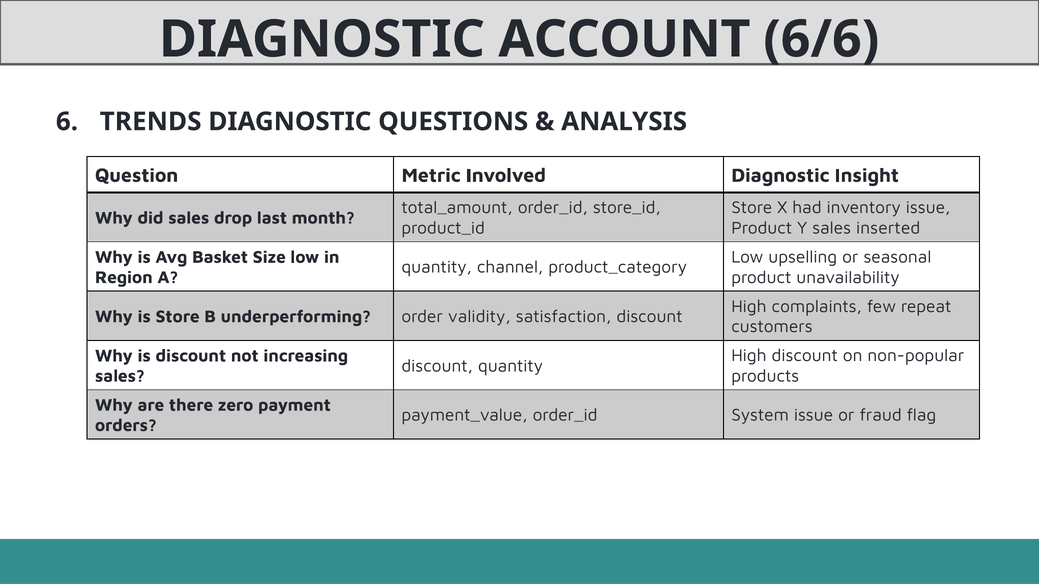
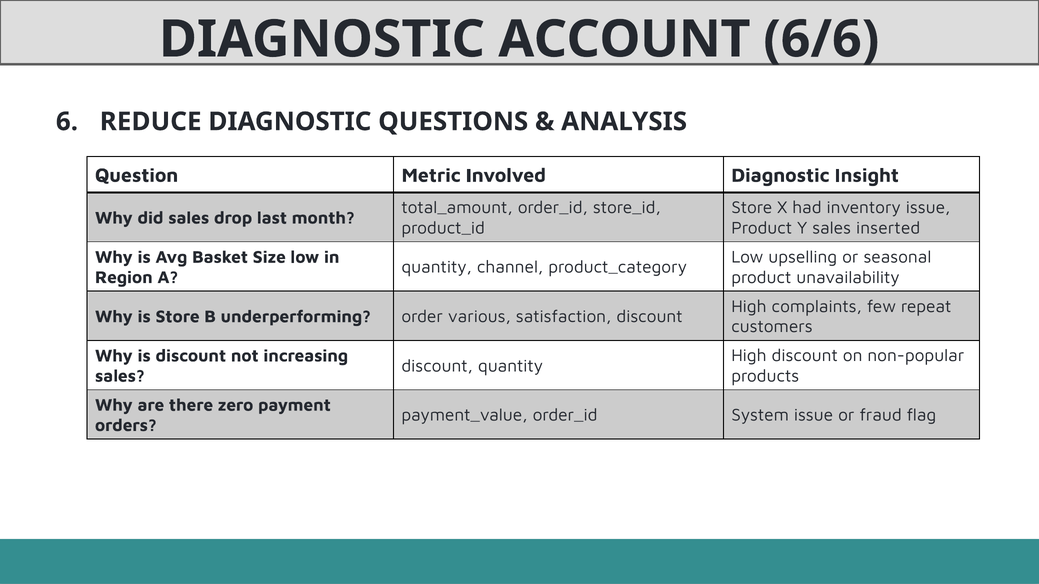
TRENDS: TRENDS -> REDUCE
validity: validity -> various
